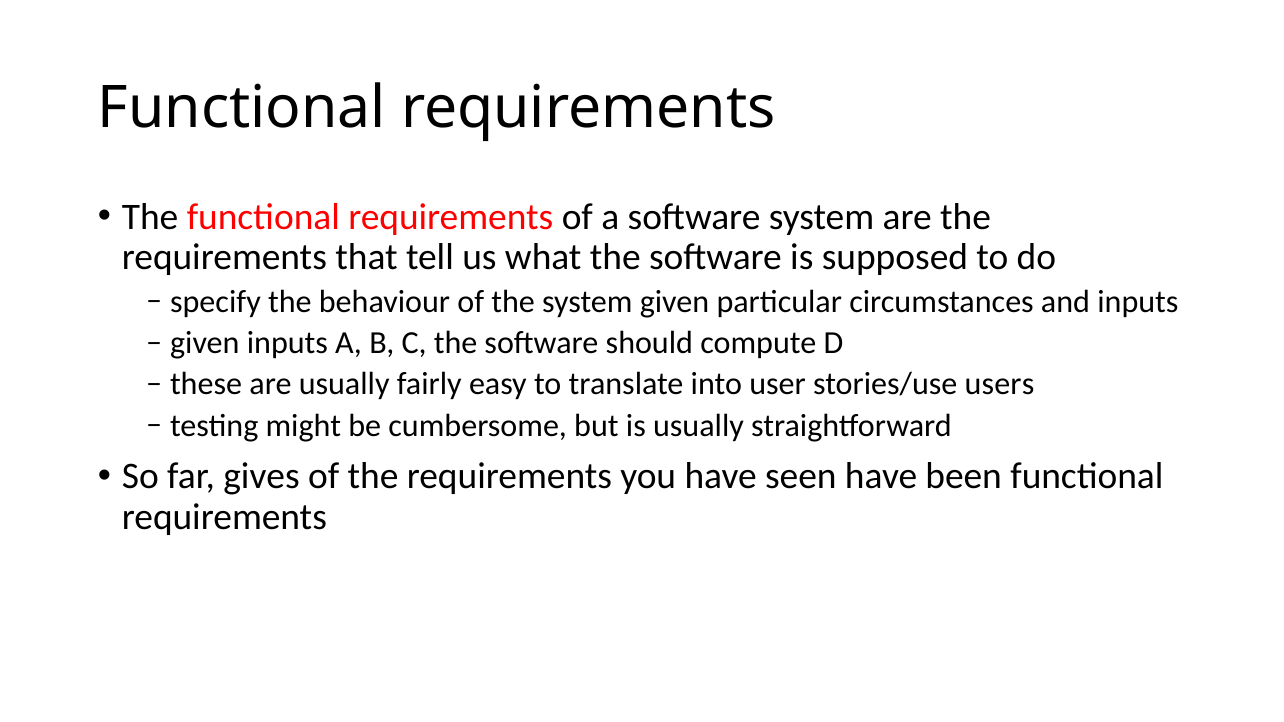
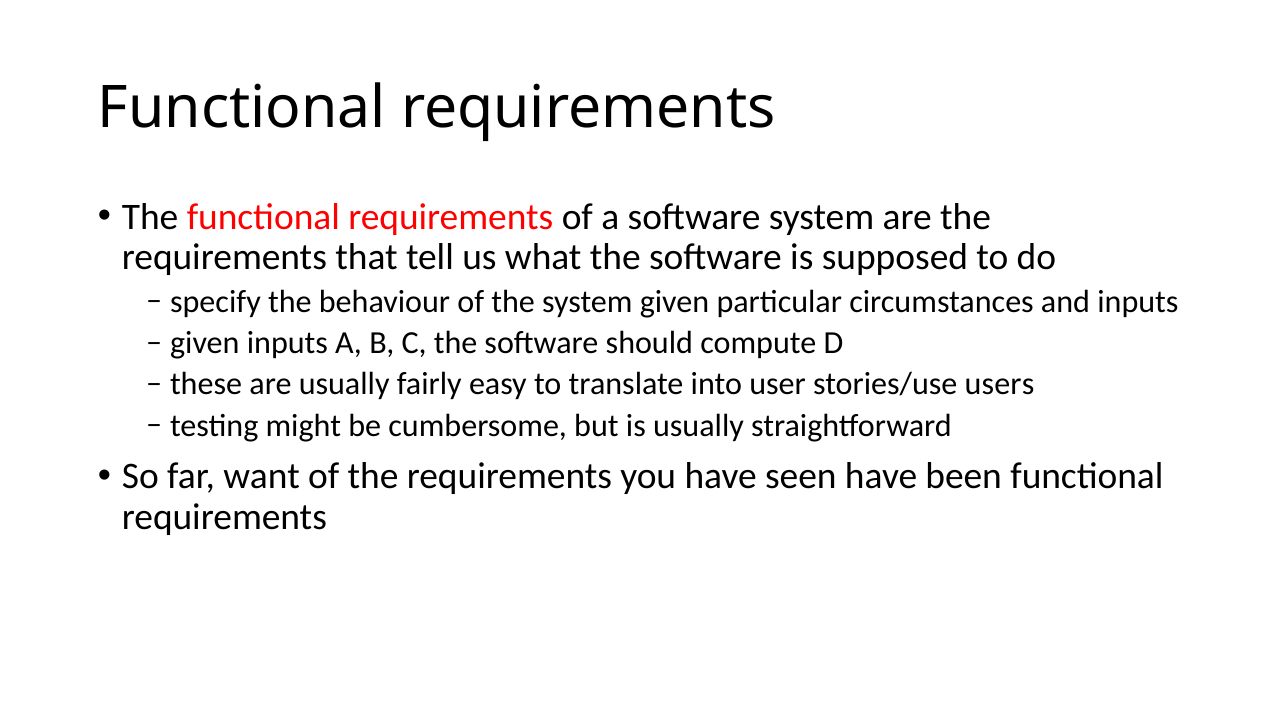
gives: gives -> want
